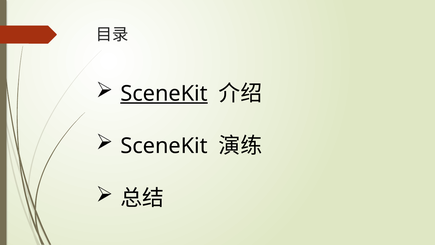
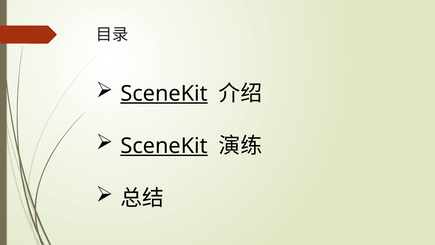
SceneKit at (164, 146) underline: none -> present
